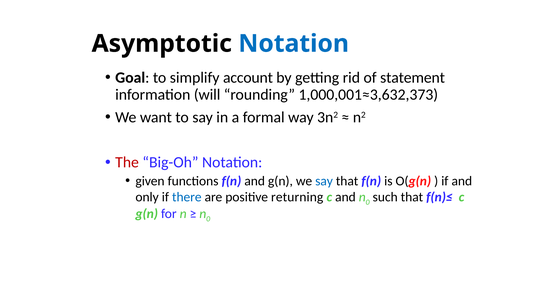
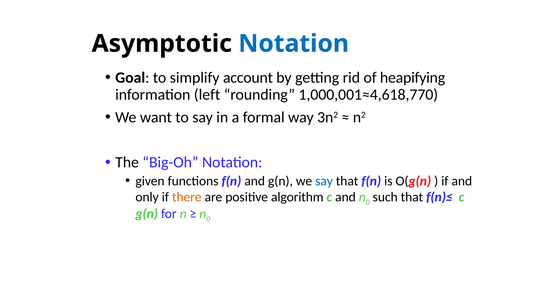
statement: statement -> heapifying
will: will -> left
1,000,001≈3,632,373: 1,000,001≈3,632,373 -> 1,000,001≈4,618,770
The colour: red -> black
there colour: blue -> orange
returning: returning -> algorithm
